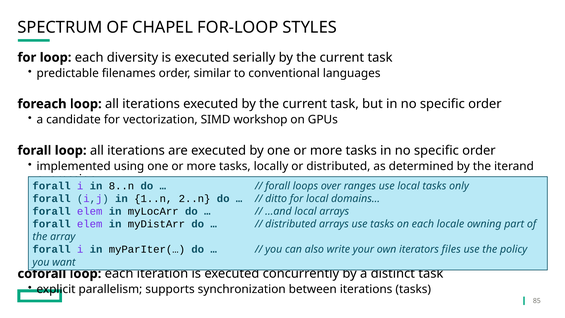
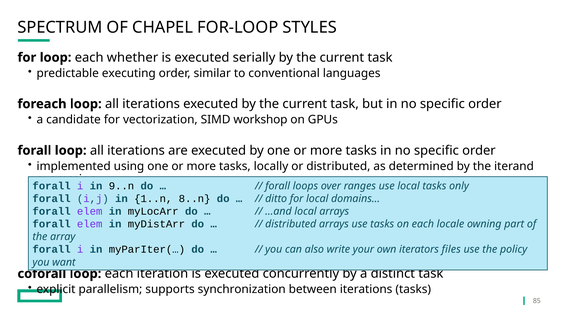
diversity: diversity -> whether
filenames: filenames -> executing
8..n: 8..n -> 9..n
2..n: 2..n -> 8..n
